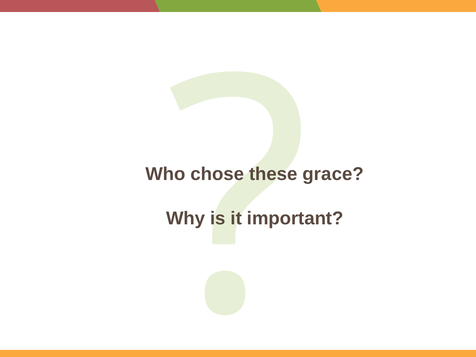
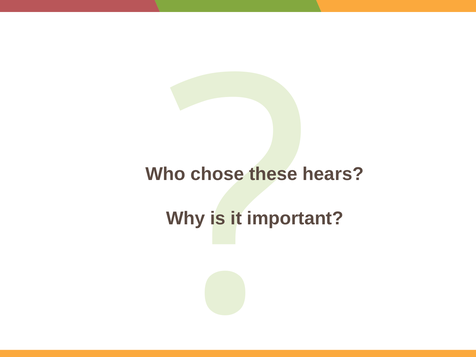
grace: grace -> hears
